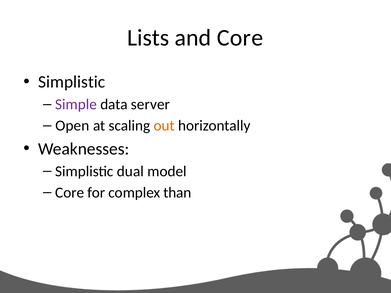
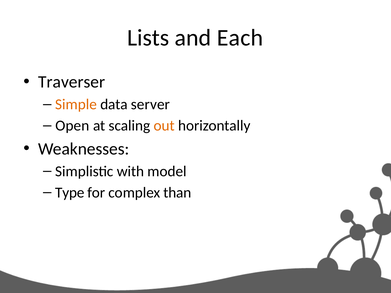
and Core: Core -> Each
Simplistic at (72, 82): Simplistic -> Traverser
Simple colour: purple -> orange
dual: dual -> with
Core at (70, 193): Core -> Type
